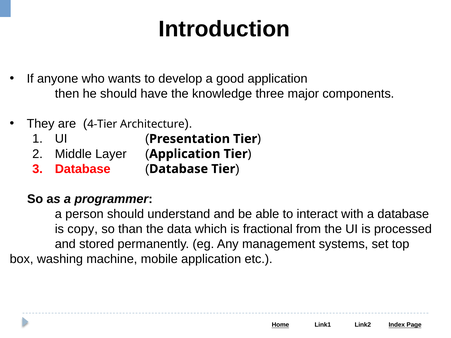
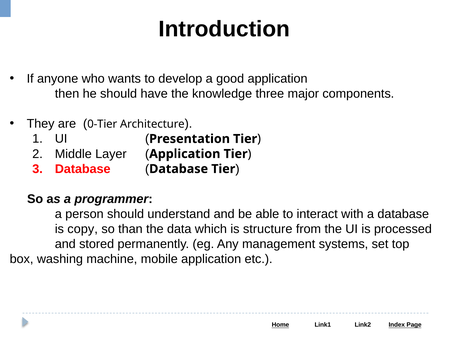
4-Tier: 4-Tier -> 0-Tier
fractional: fractional -> structure
